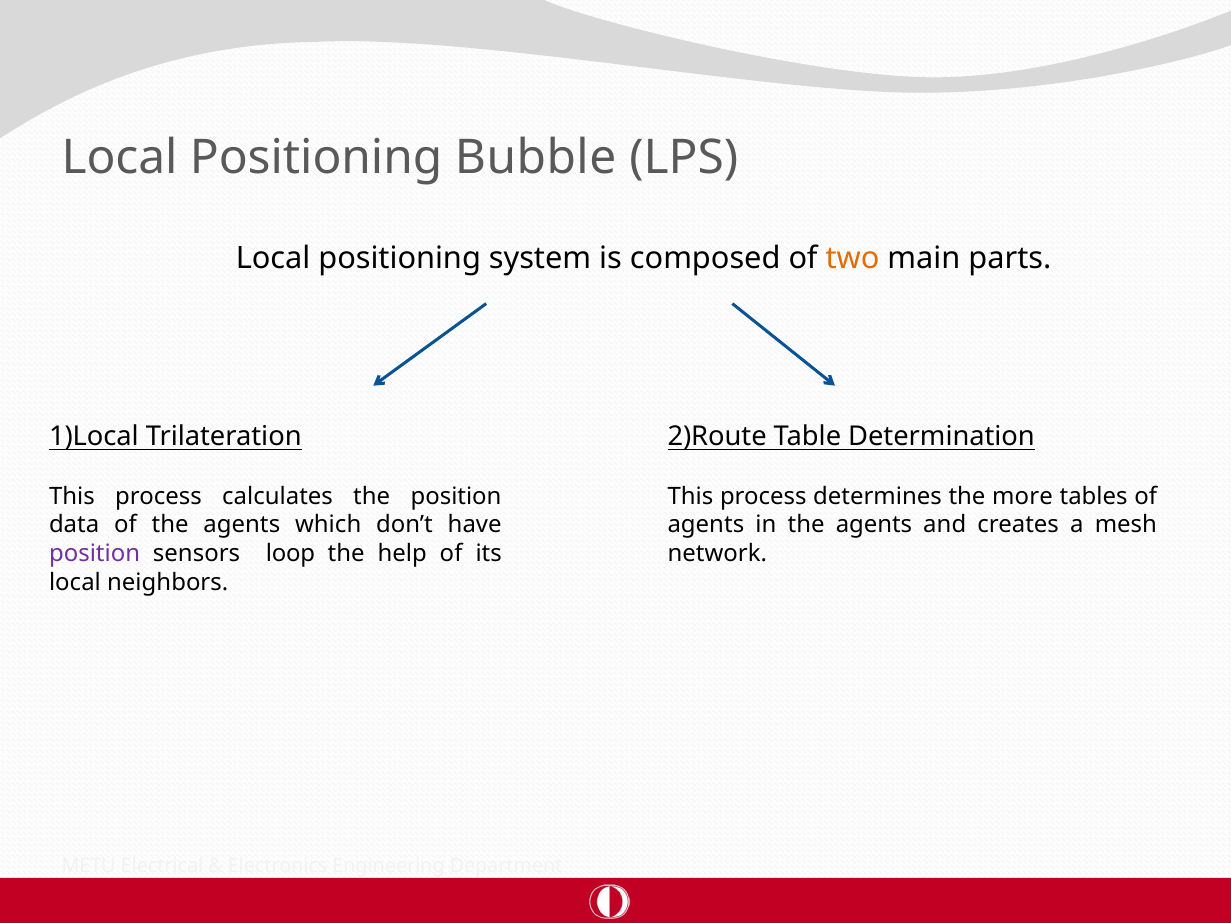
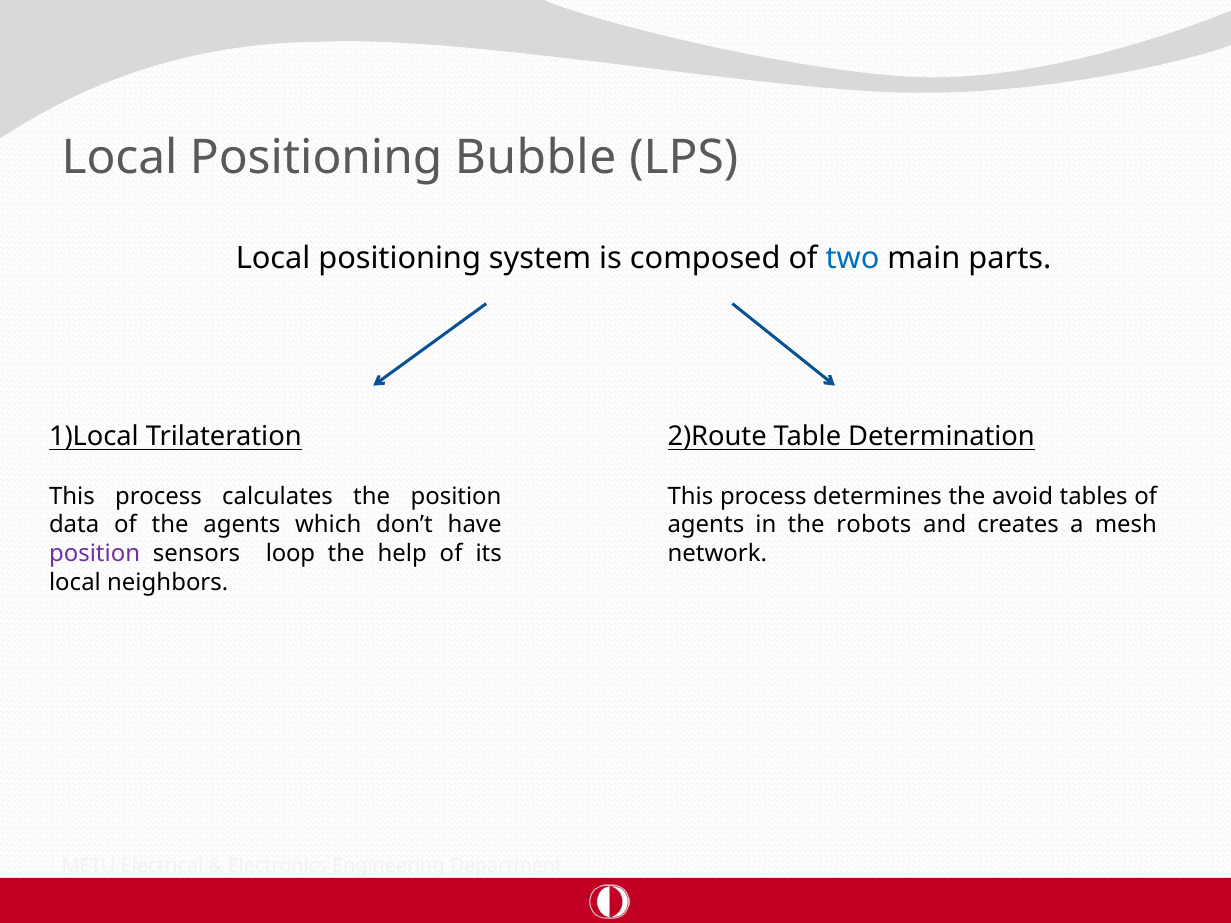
two colour: orange -> blue
more: more -> avoid
in the agents: agents -> robots
